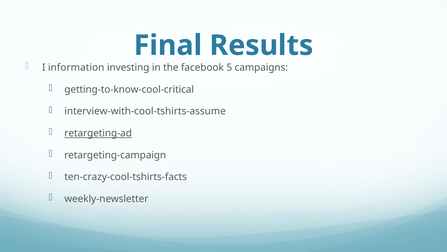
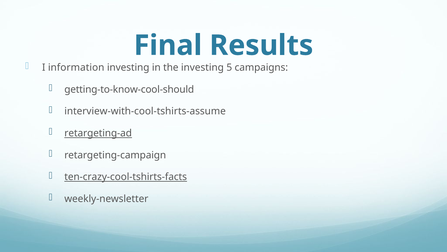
facebook at (202, 67): facebook -> investing
getting-to-know-cool-critical: getting-to-know-cool-critical -> getting-to-know-cool-should
ten-crazy-cool-tshirts-facts underline: none -> present
